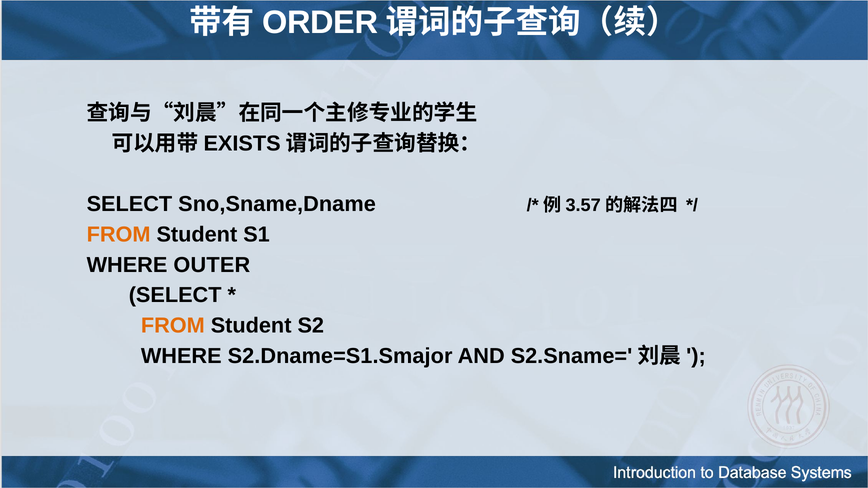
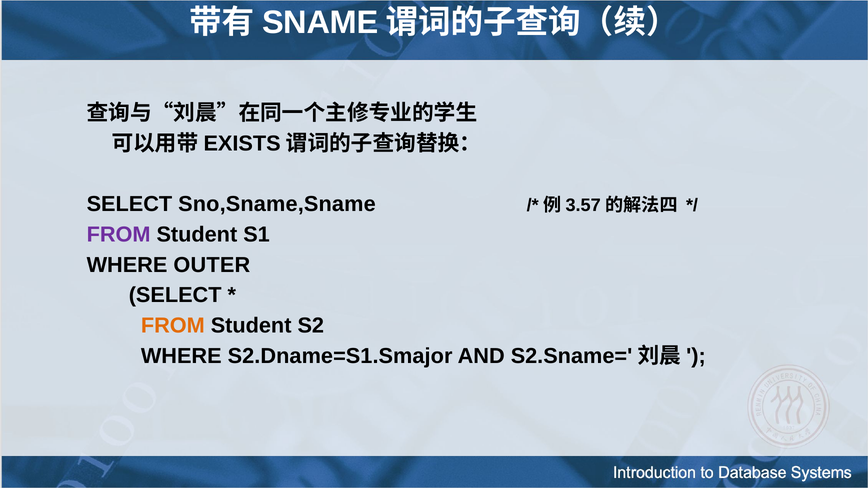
ORDER: ORDER -> SNAME
Sno,Sname,Dname: Sno,Sname,Dname -> Sno,Sname,Sname
FROM at (119, 235) colour: orange -> purple
